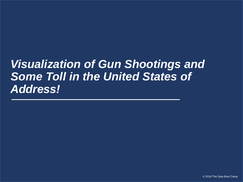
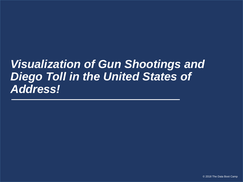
Some: Some -> Diego
